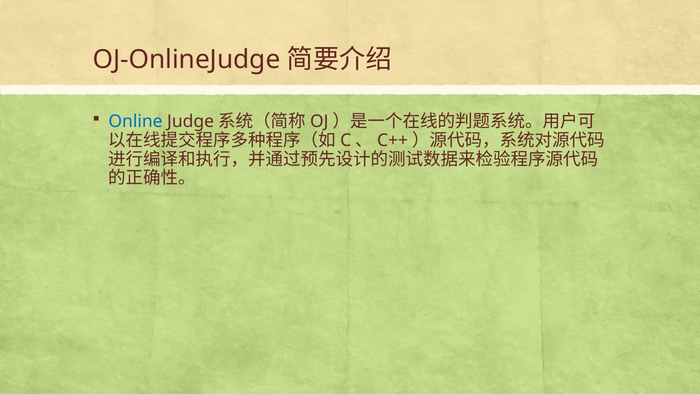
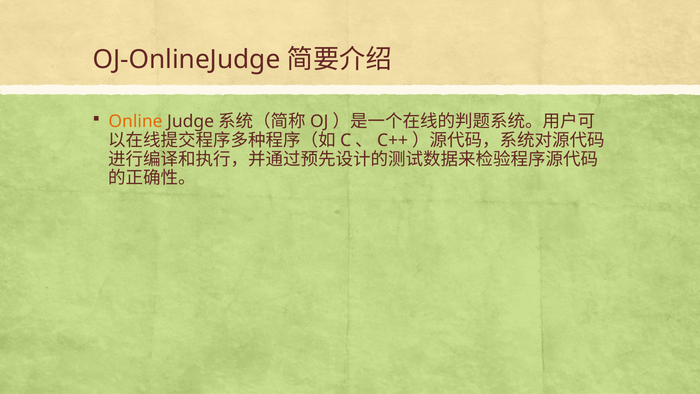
Online colour: blue -> orange
